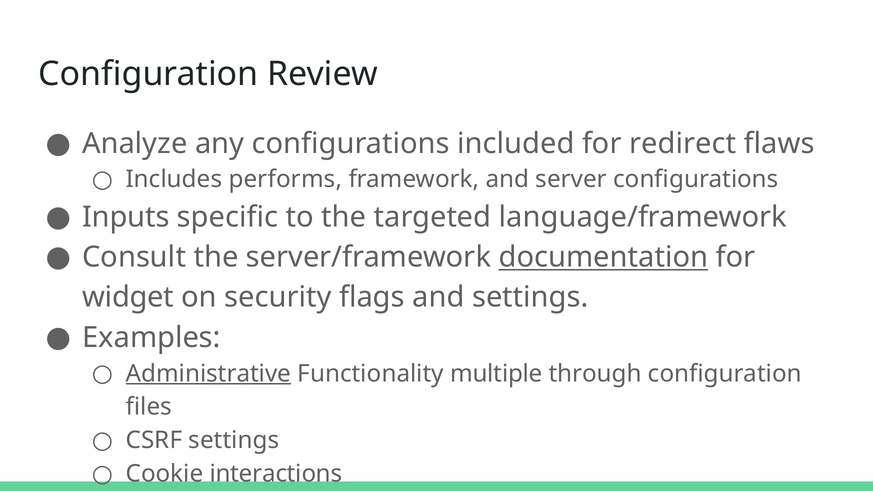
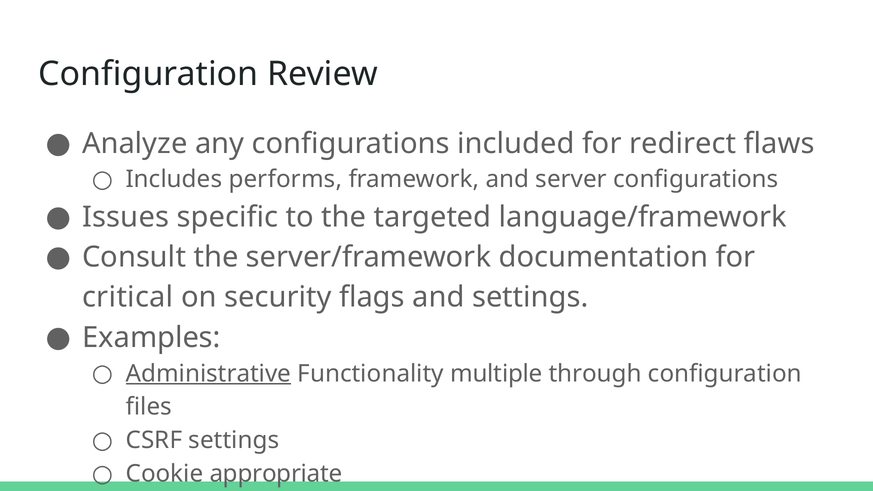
Inputs: Inputs -> Issues
documentation underline: present -> none
widget: widget -> critical
interactions: interactions -> appropriate
